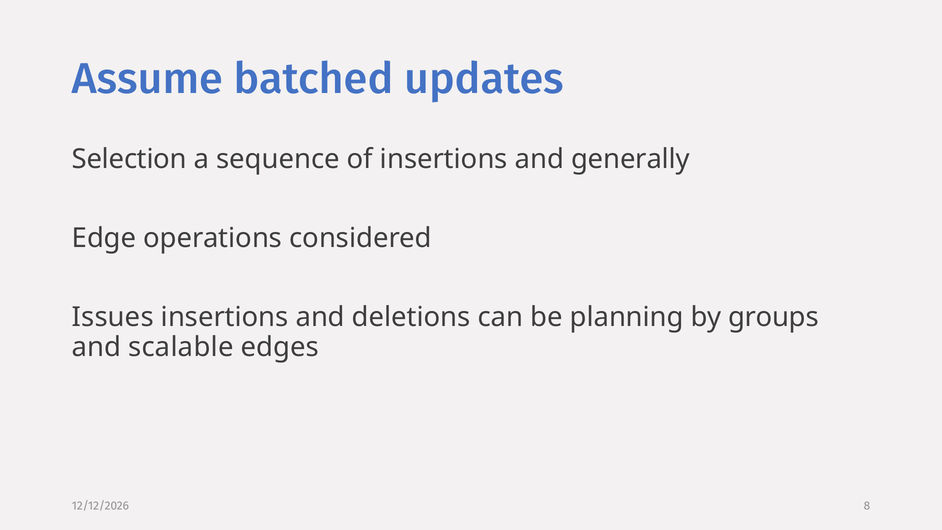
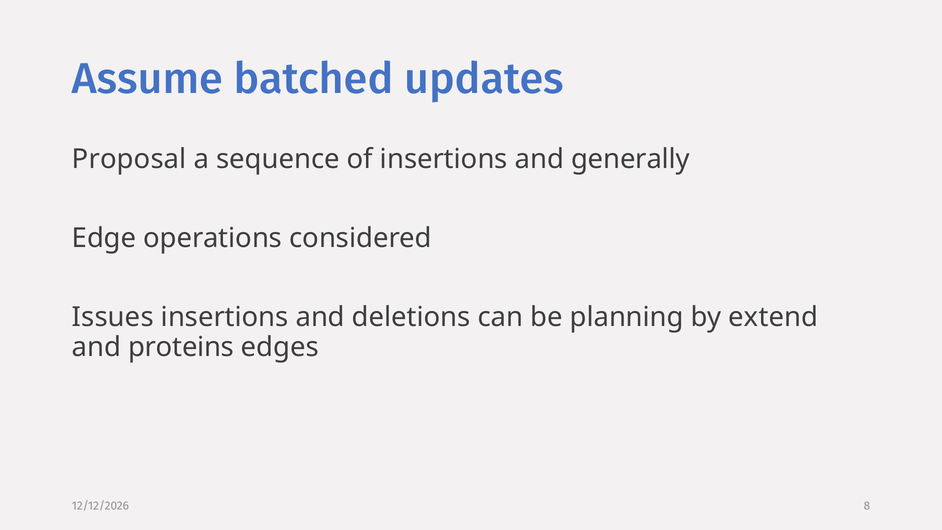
Selection: Selection -> Proposal
groups: groups -> extend
scalable: scalable -> proteins
